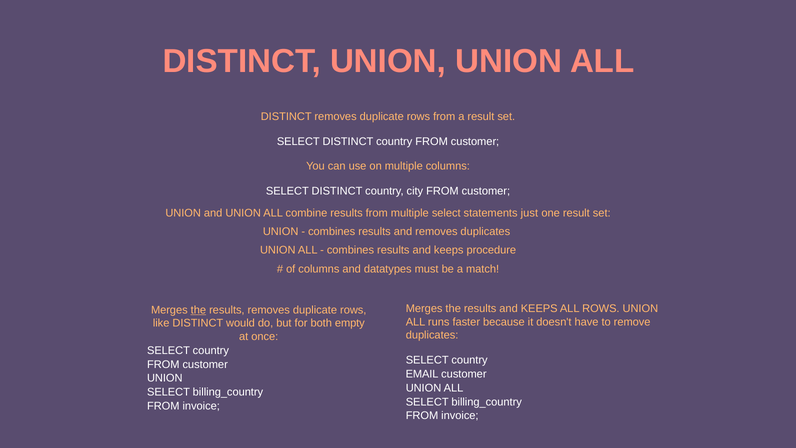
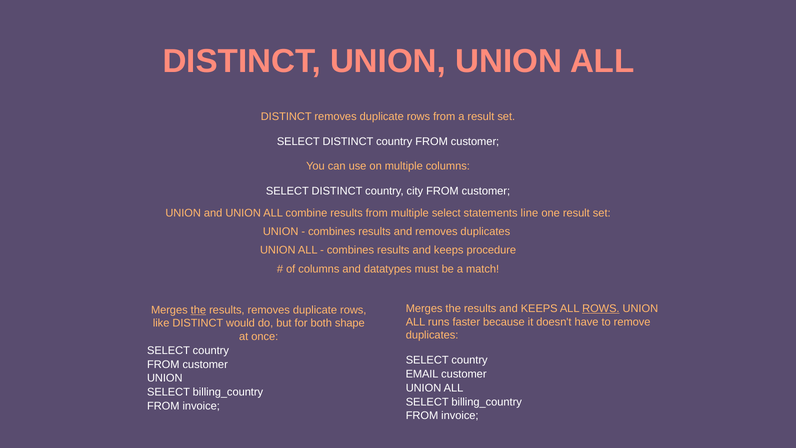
just: just -> line
ROWS at (601, 308) underline: none -> present
empty: empty -> shape
